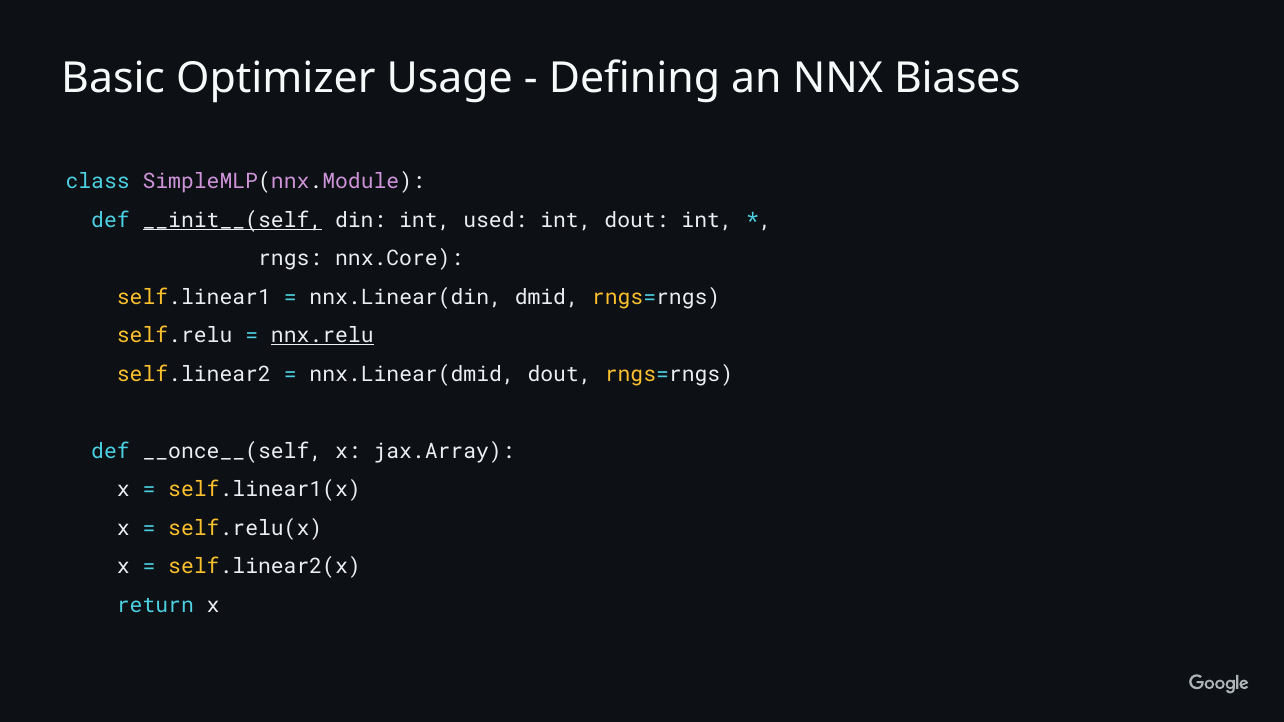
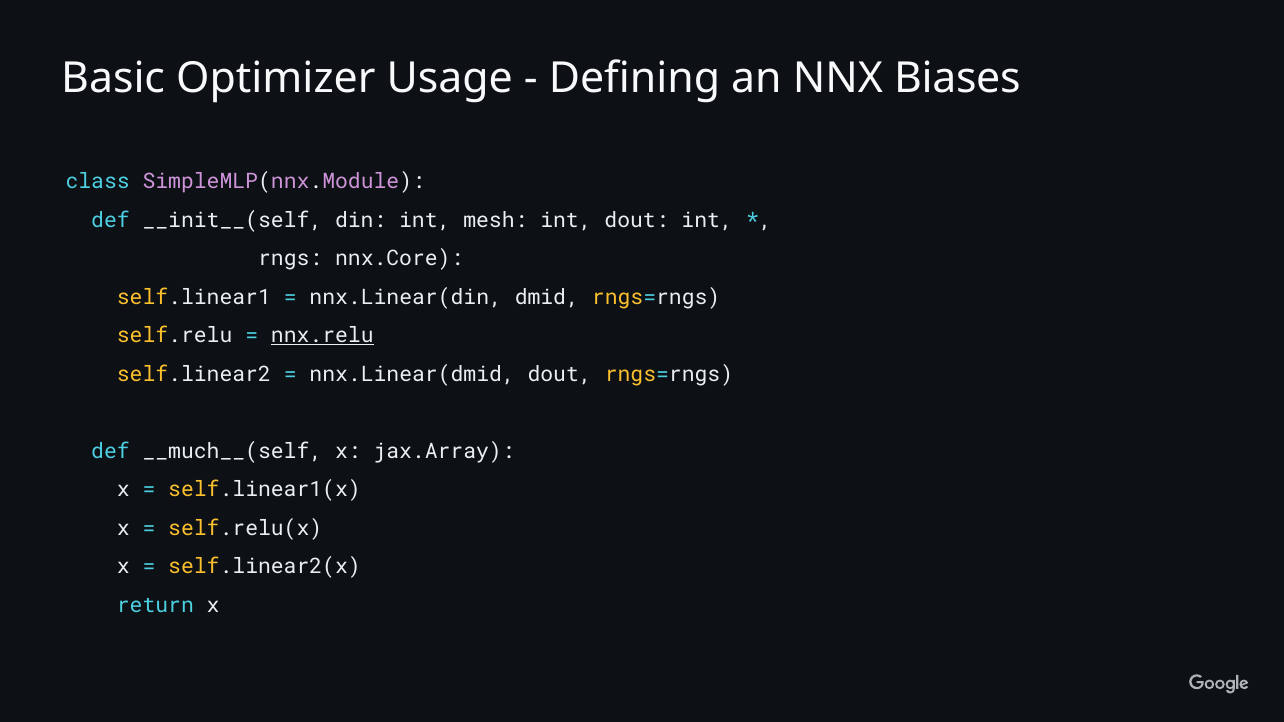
__init__(self underline: present -> none
used: used -> mesh
__once__(self: __once__(self -> __much__(self
